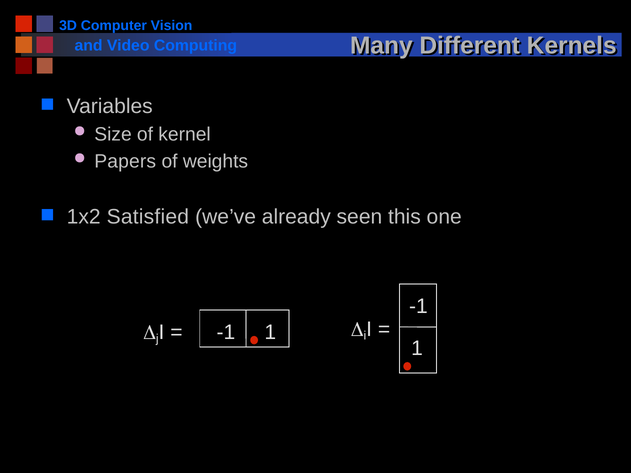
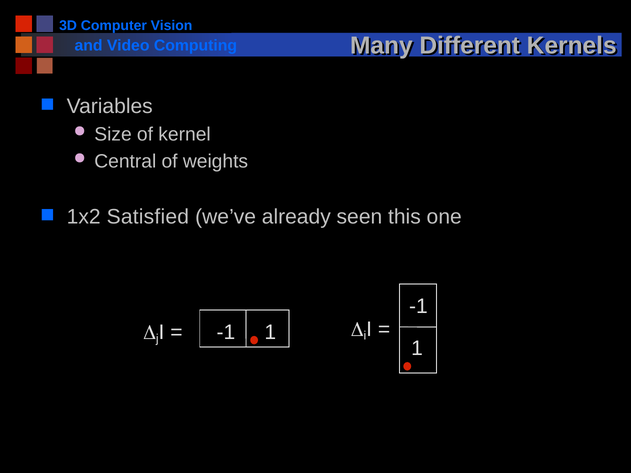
Papers: Papers -> Central
